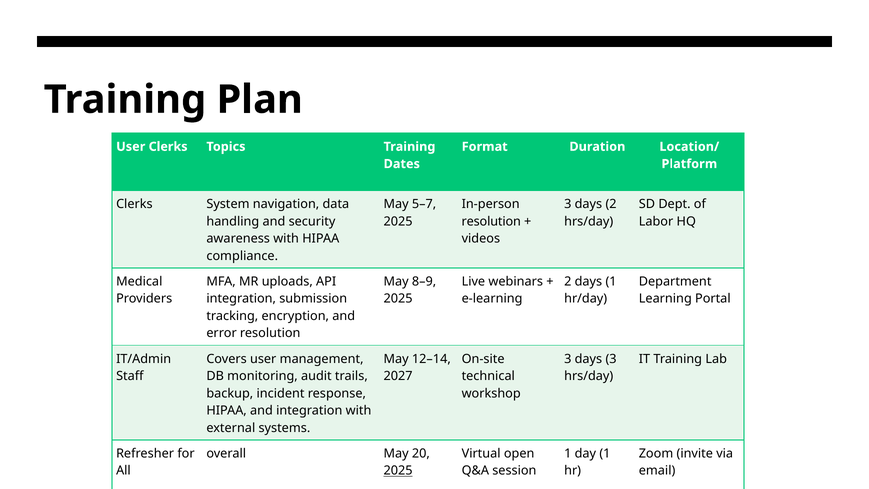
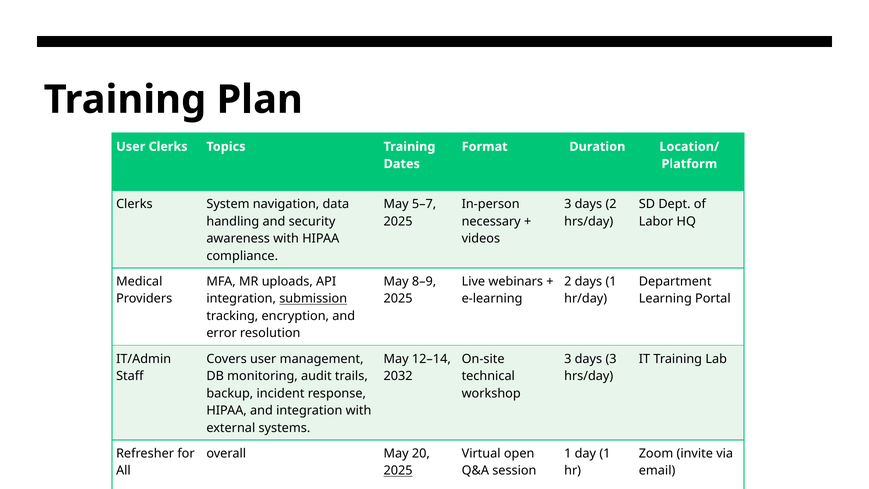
resolution at (491, 221): resolution -> necessary
submission underline: none -> present
2027: 2027 -> 2032
